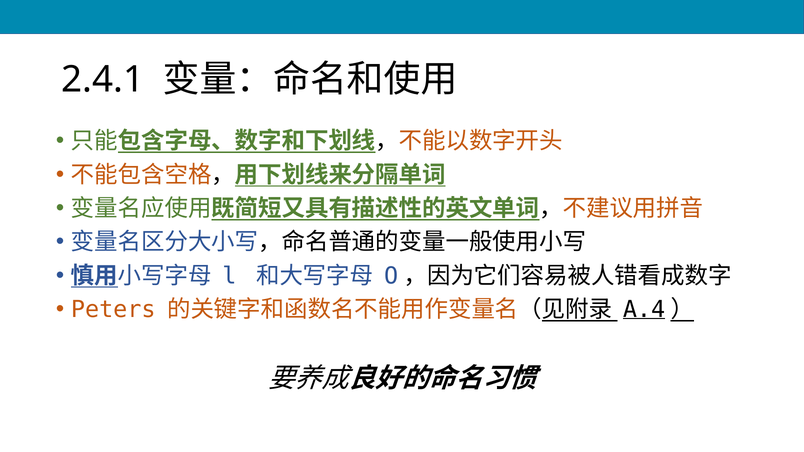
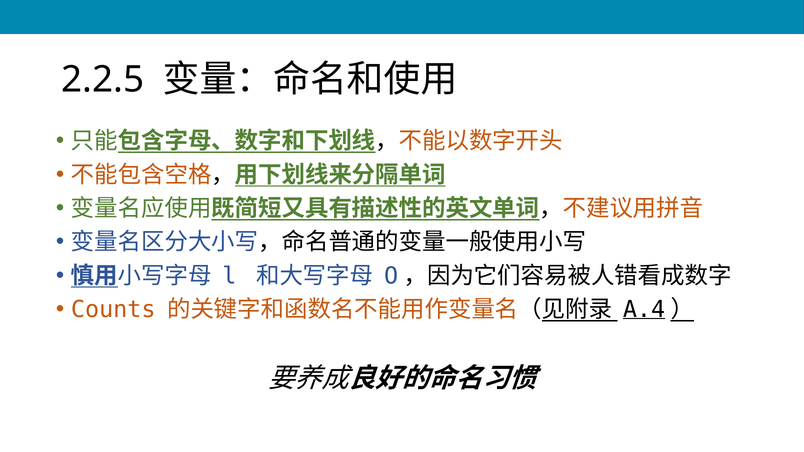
2.4.1: 2.4.1 -> 2.2.5
Peters: Peters -> Counts
